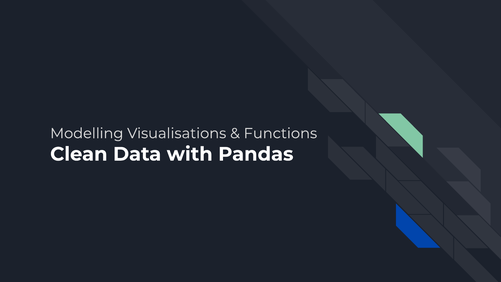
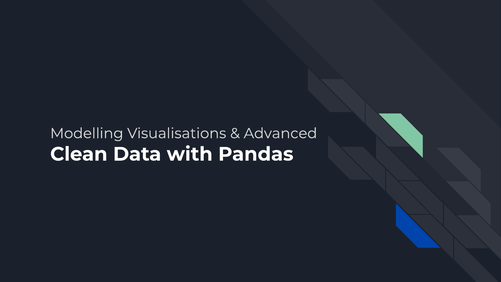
Functions: Functions -> Advanced
